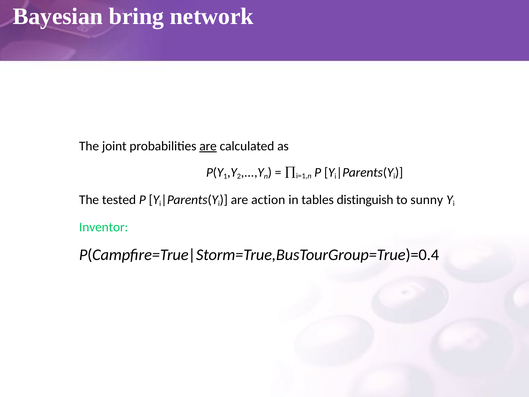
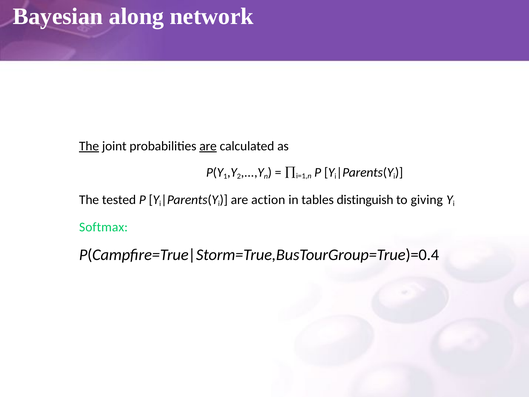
bring: bring -> along
The at (89, 146) underline: none -> present
sunny: sunny -> giving
Inventor: Inventor -> Softmax
